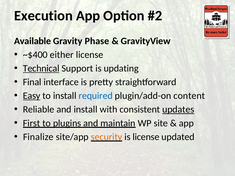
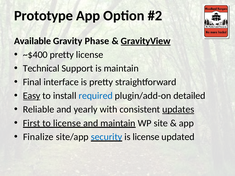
Execution: Execution -> Prototype
GravityView underline: none -> present
~$400 either: either -> pretty
Technical underline: present -> none
is updating: updating -> maintain
content: content -> detailed
and install: install -> yearly
to plugins: plugins -> license
security colour: orange -> blue
